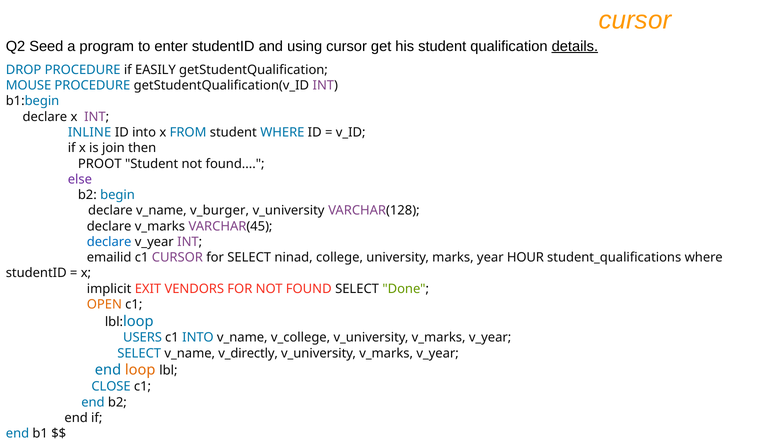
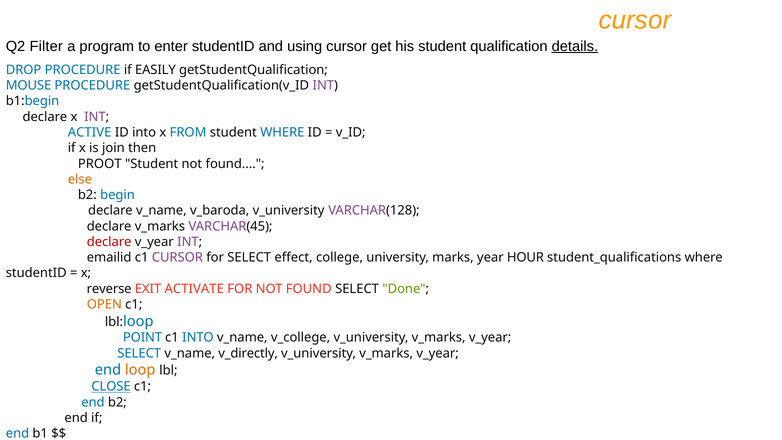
Seed: Seed -> Filter
INLINE: INLINE -> ACTIVE
else colour: purple -> orange
v_burger: v_burger -> v_baroda
declare at (109, 242) colour: blue -> red
ninad: ninad -> effect
implicit: implicit -> reverse
VENDORS: VENDORS -> ACTIVATE
USERS: USERS -> POINT
CLOSE underline: none -> present
